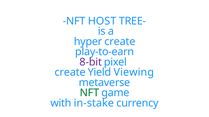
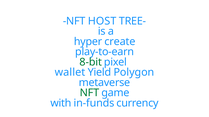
8-bit colour: purple -> green
create at (70, 73): create -> wallet
Viewing: Viewing -> Polygon
in-stake: in-stake -> in-funds
